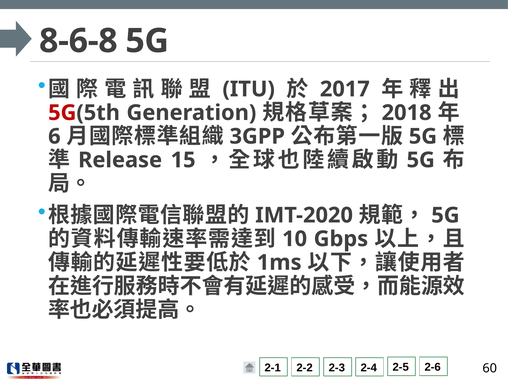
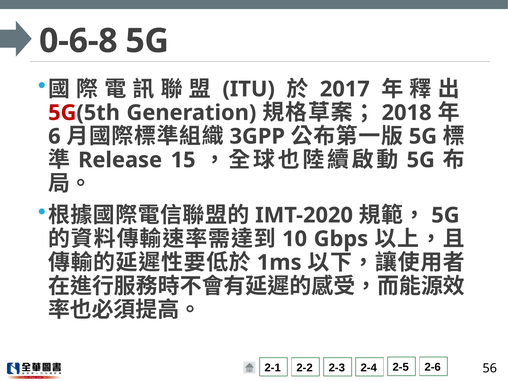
8-6-8: 8-6-8 -> 0-6-8
60: 60 -> 56
